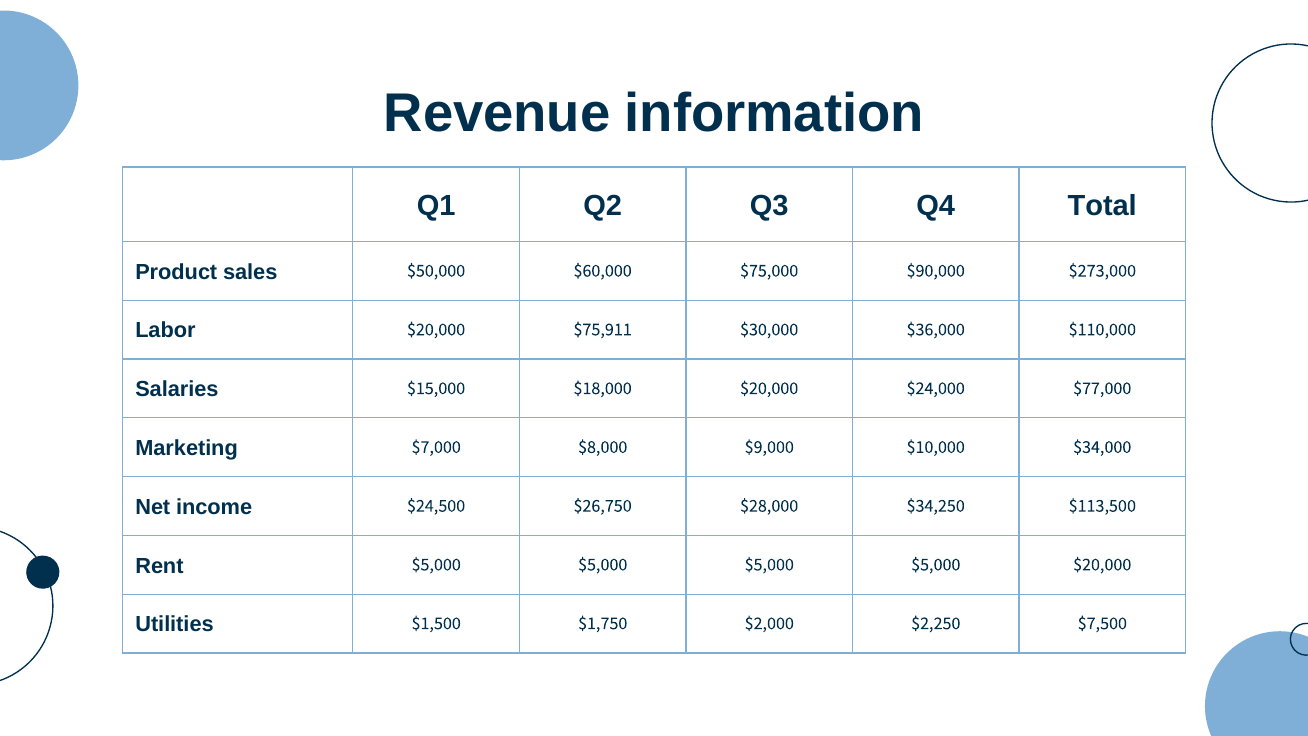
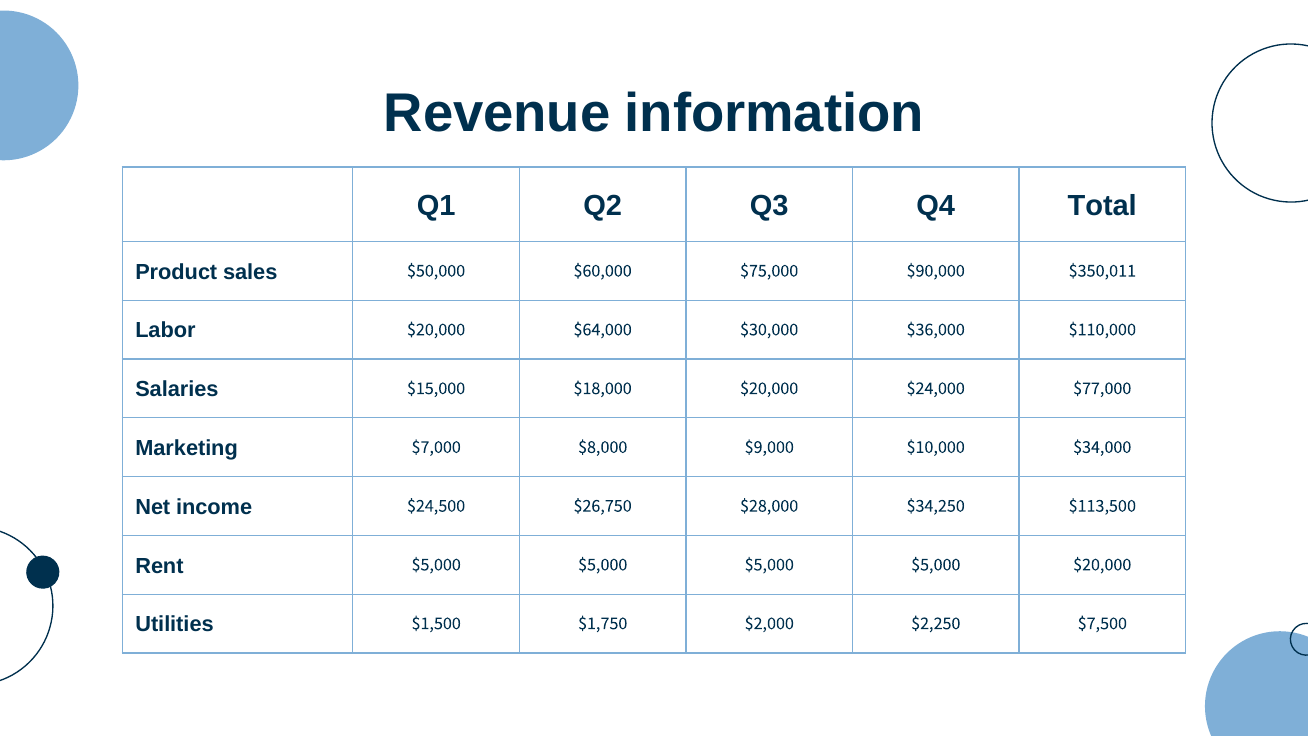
$273,000: $273,000 -> $350,011
$75,911: $75,911 -> $64,000
